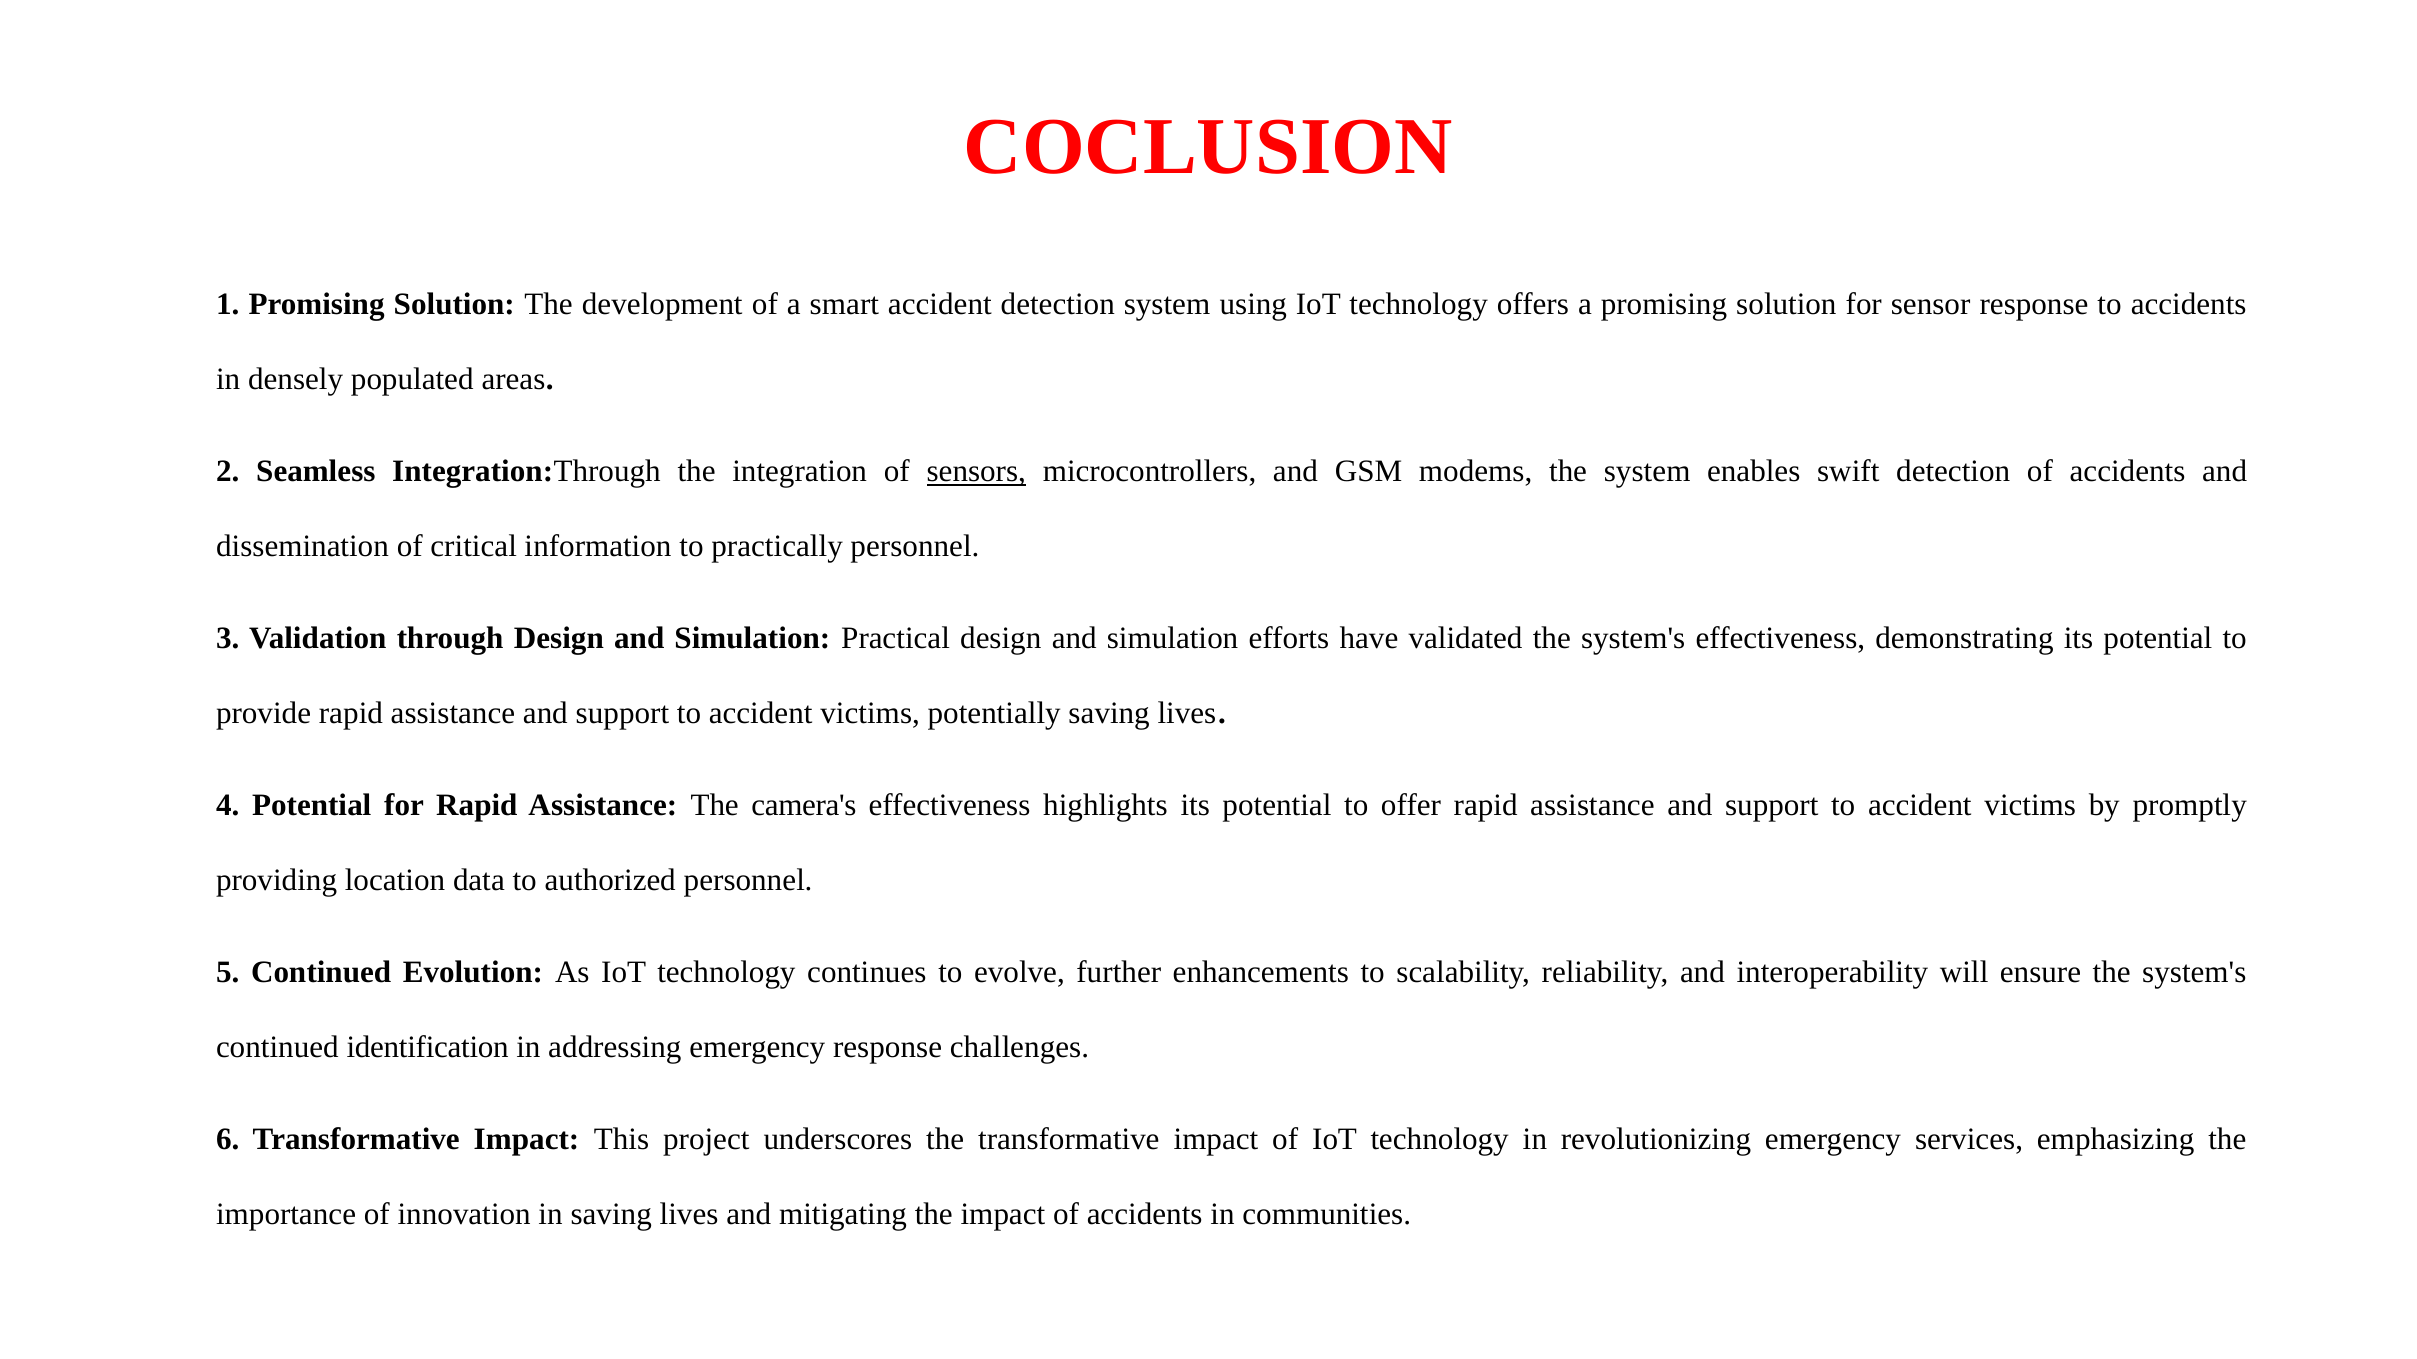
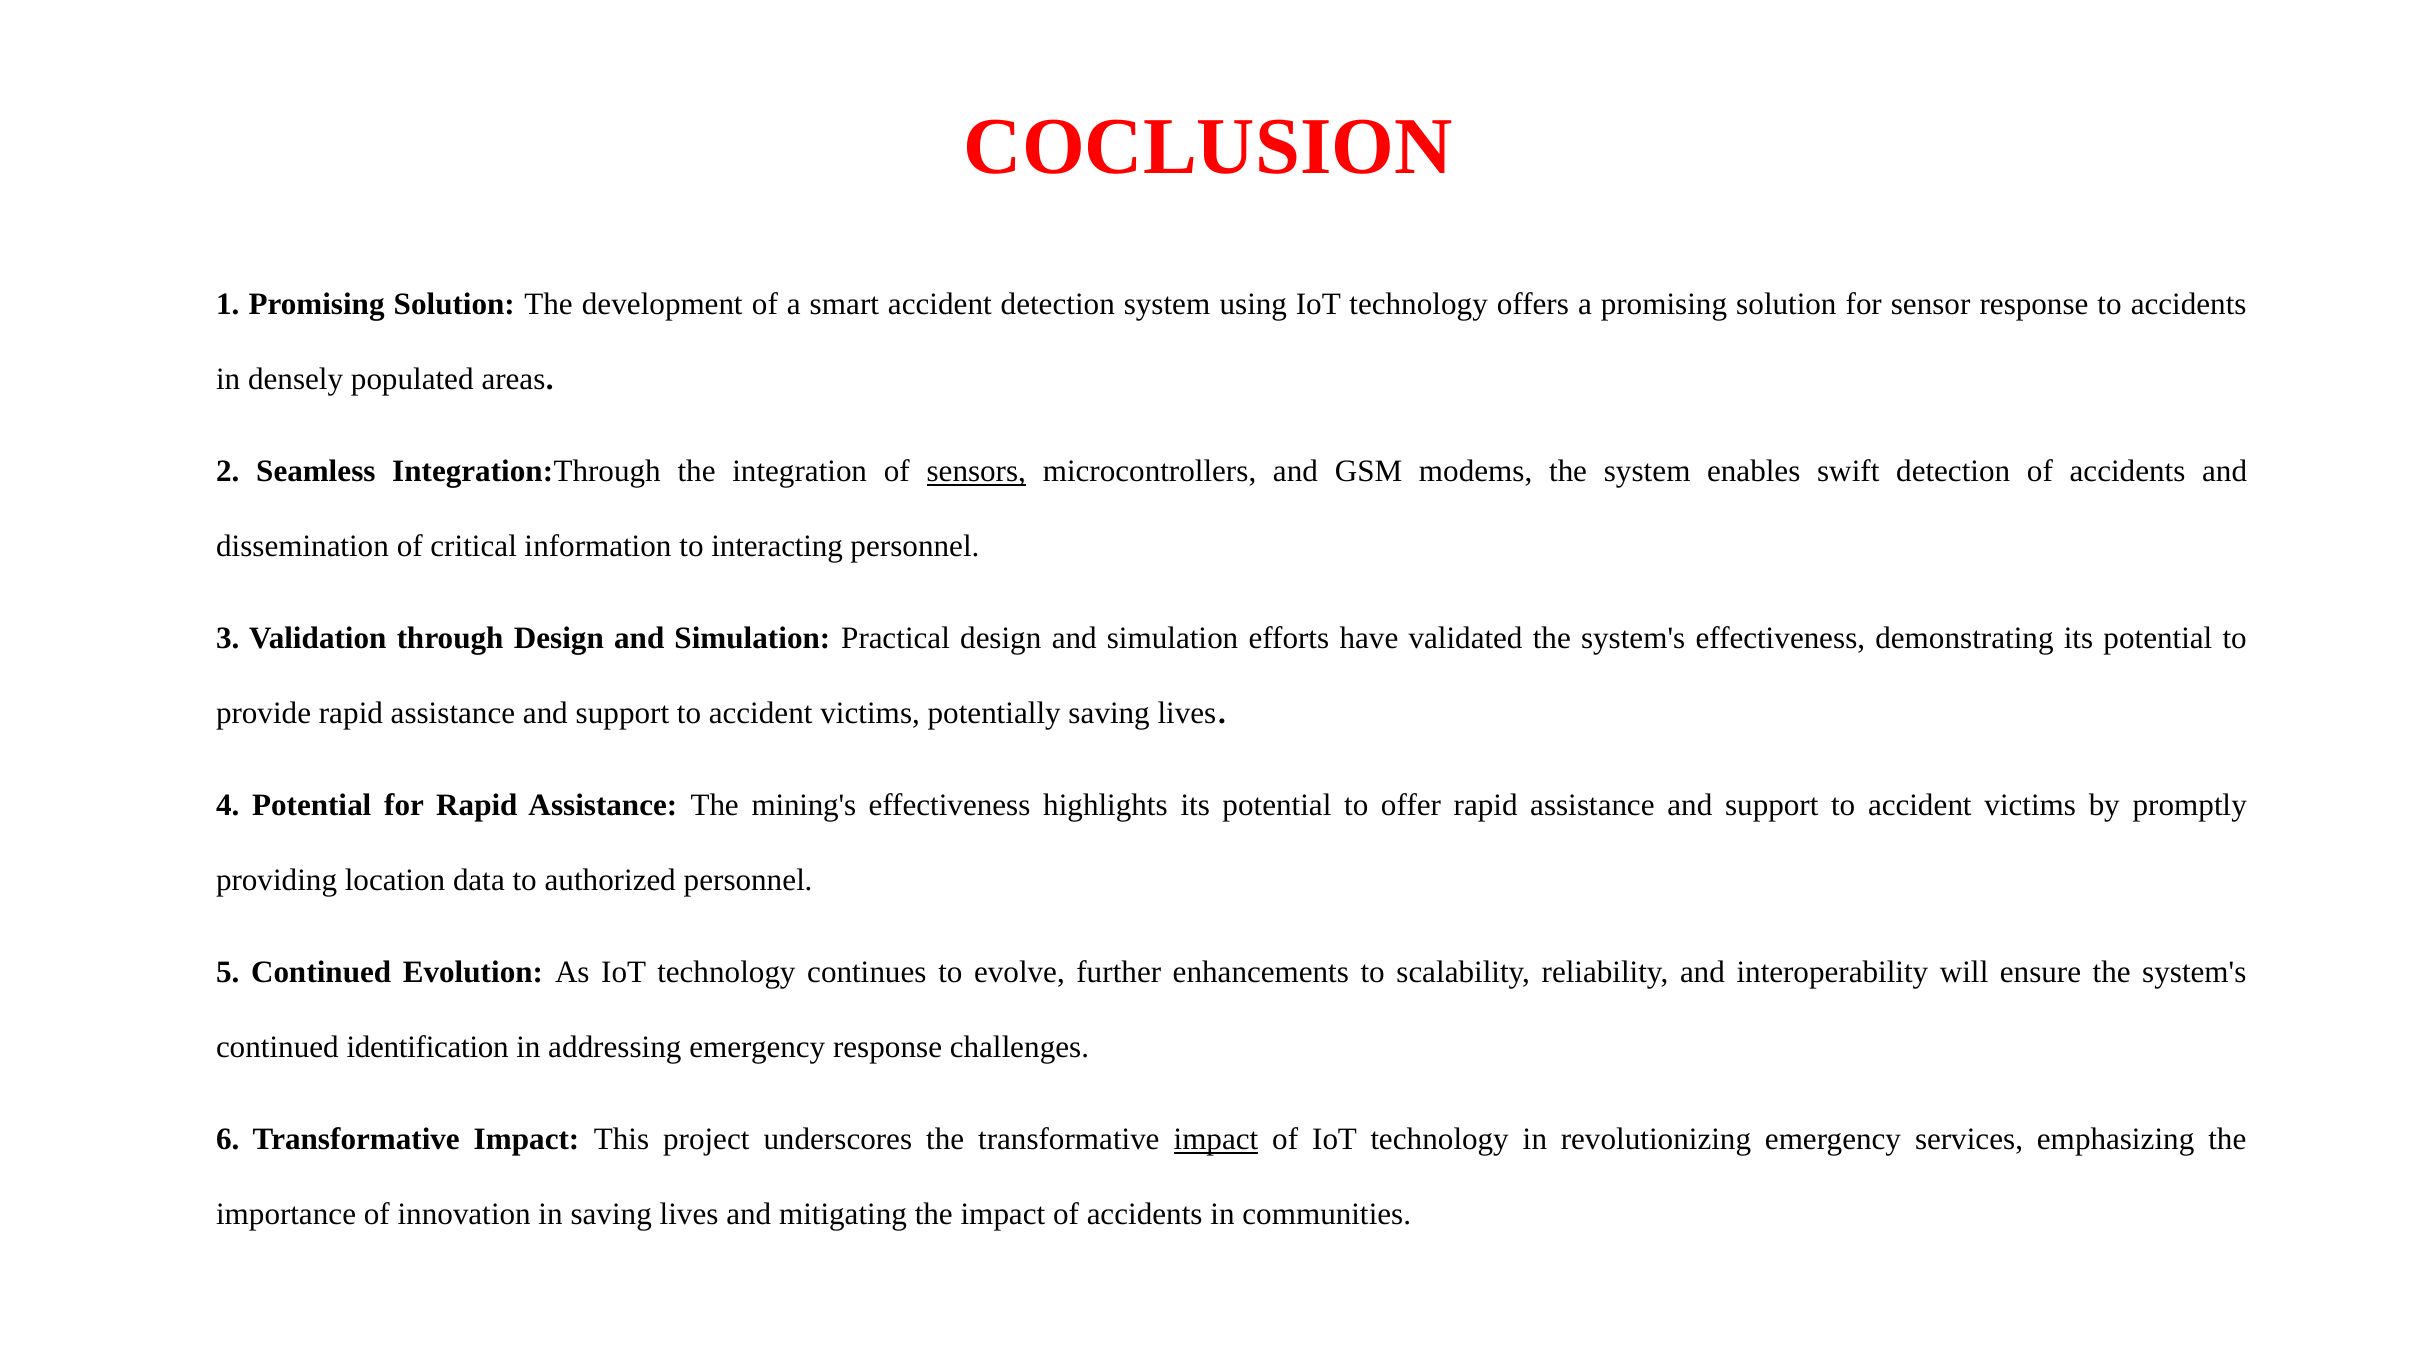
practically: practically -> interacting
camera's: camera's -> mining's
impact at (1216, 1140) underline: none -> present
